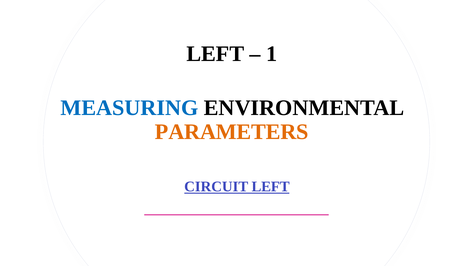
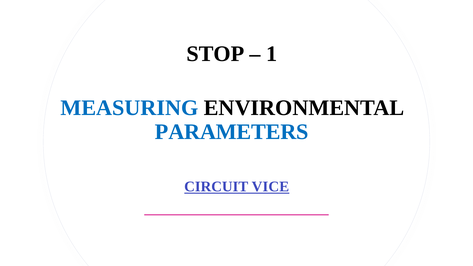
LEFT at (215, 54): LEFT -> STOP
PARAMETERS colour: orange -> blue
CIRCUIT LEFT: LEFT -> VICE
